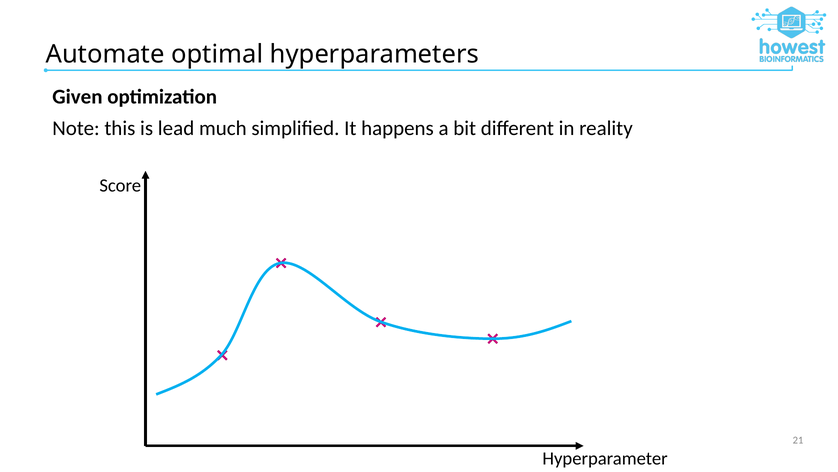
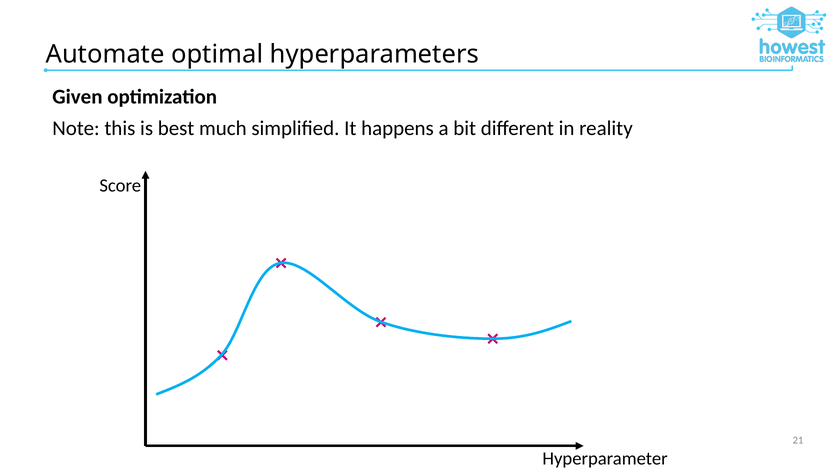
lead: lead -> best
